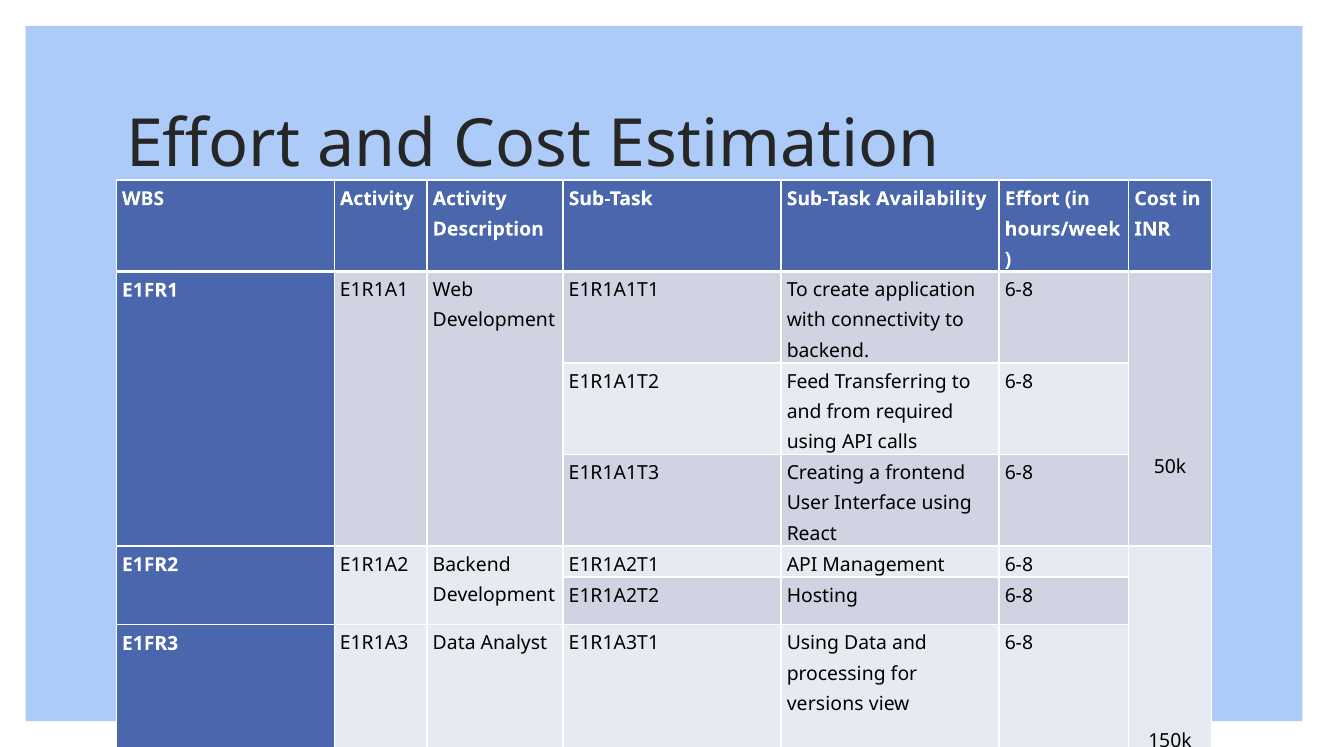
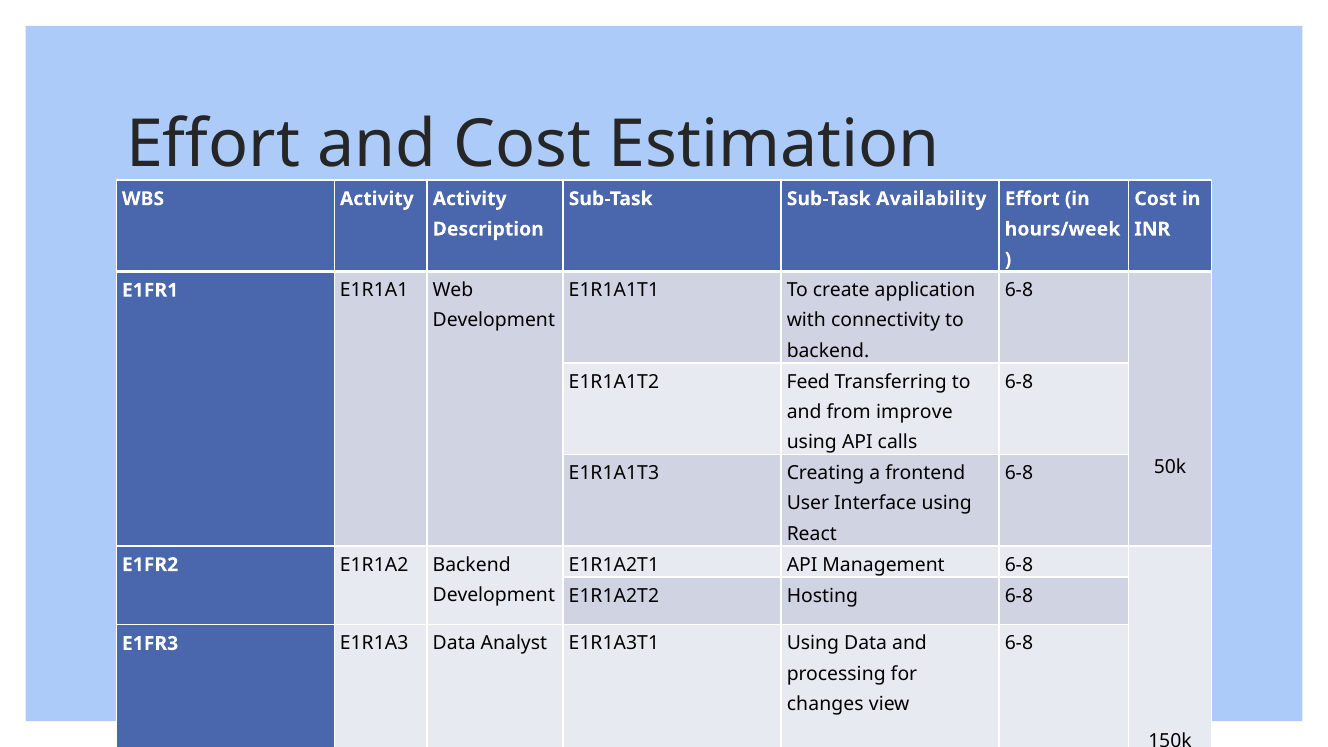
required: required -> improve
versions: versions -> changes
